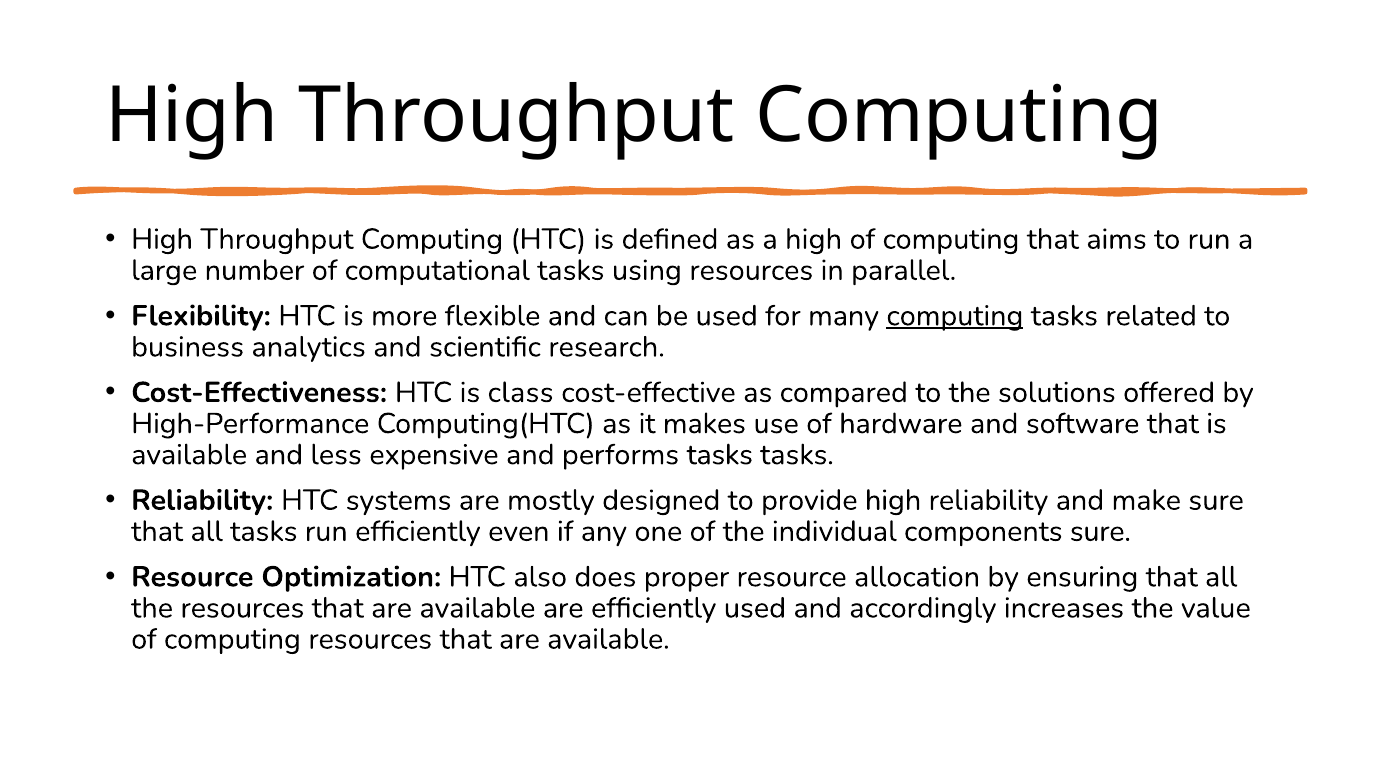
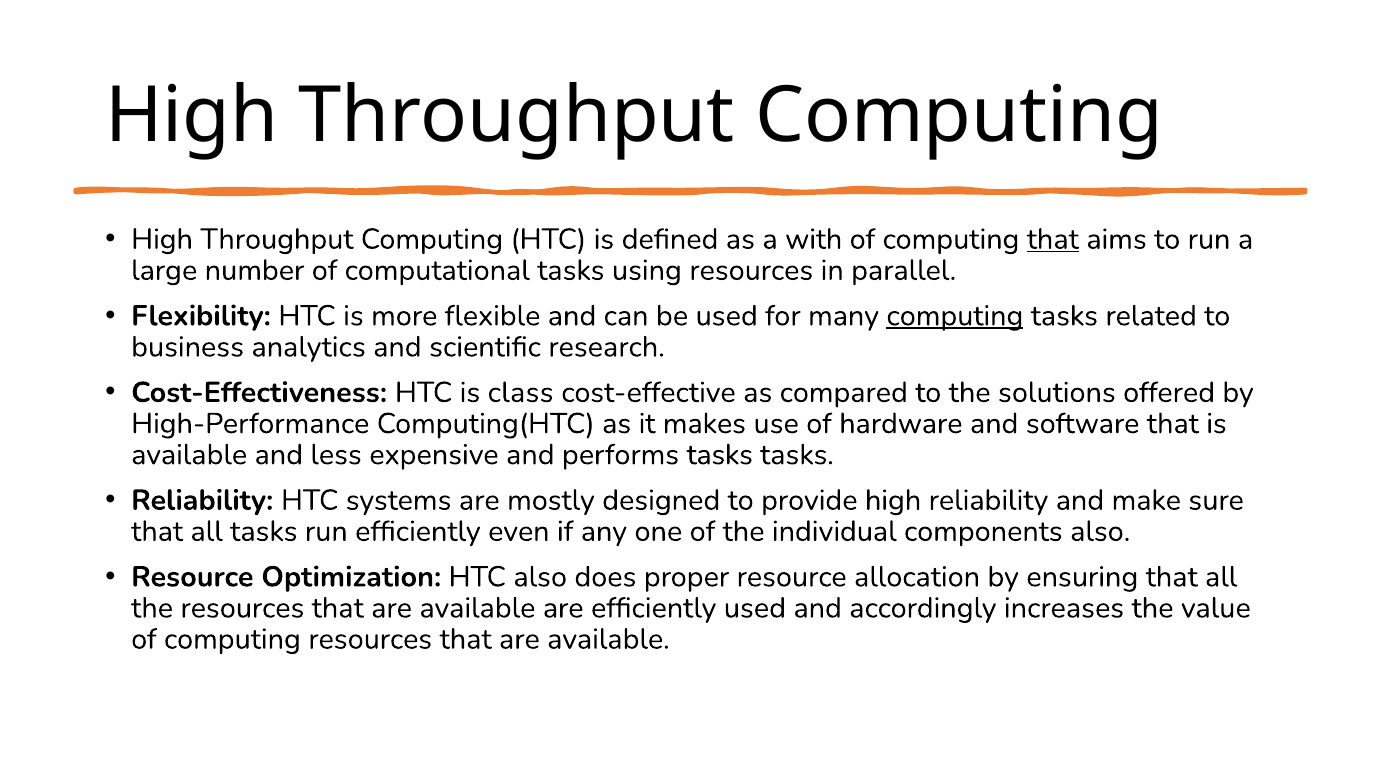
a high: high -> with
that at (1053, 239) underline: none -> present
components sure: sure -> also
